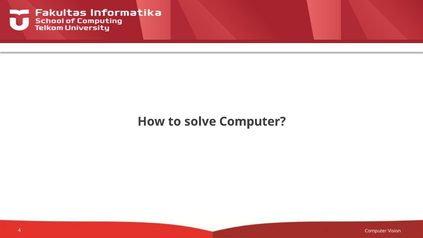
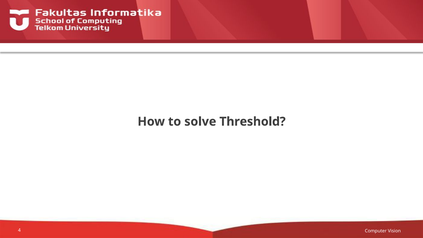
solve Computer: Computer -> Threshold
